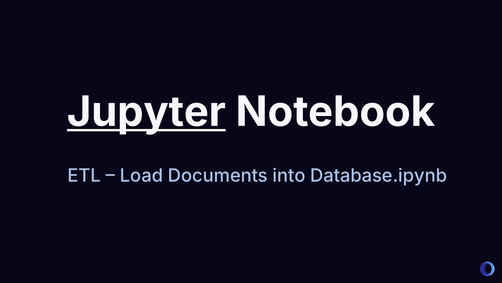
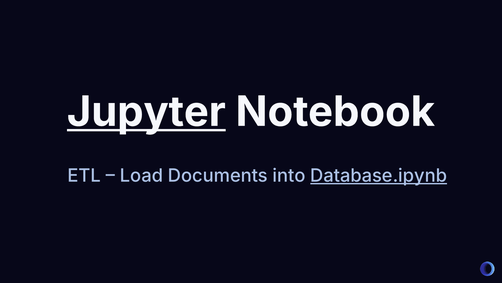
Database.ipynb underline: none -> present
